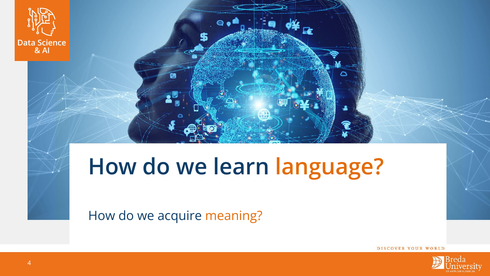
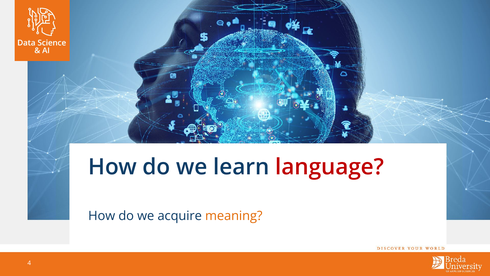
language colour: orange -> red
